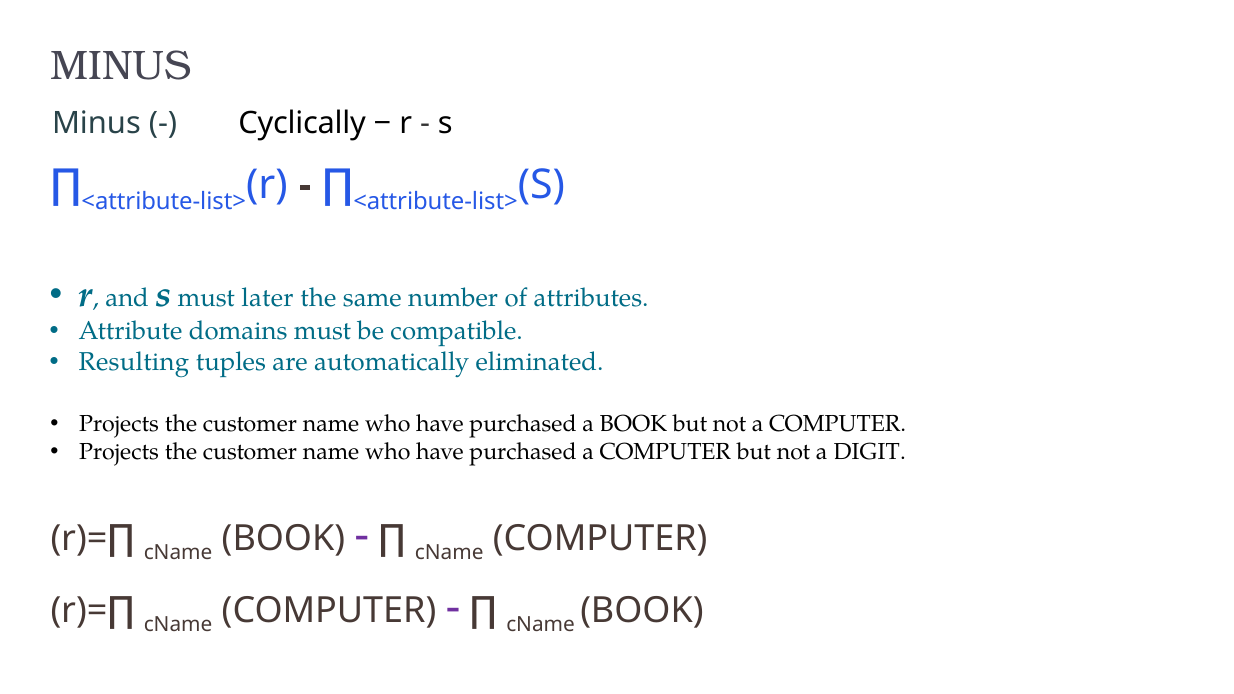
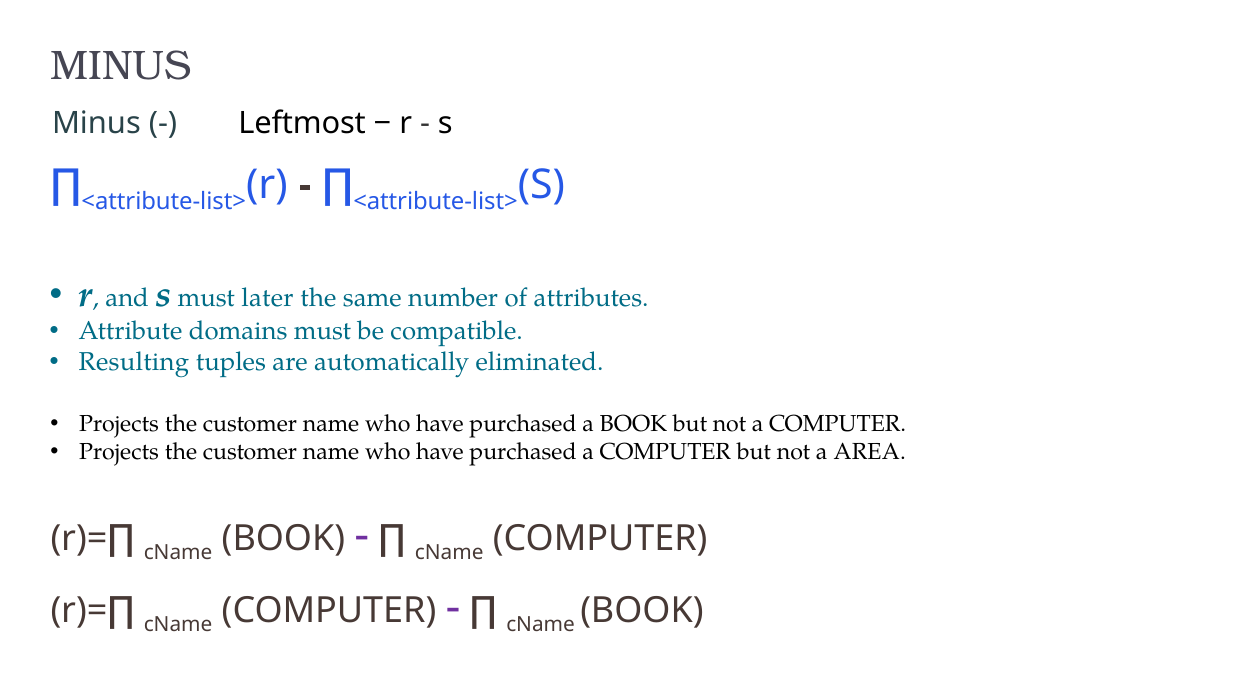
Cyclically: Cyclically -> Leftmost
DIGIT: DIGIT -> AREA
